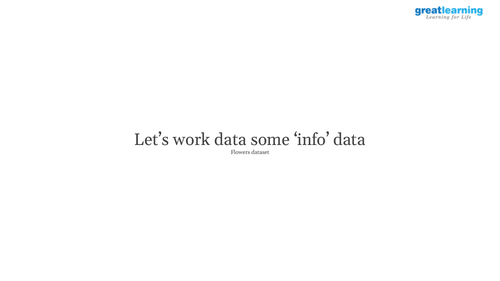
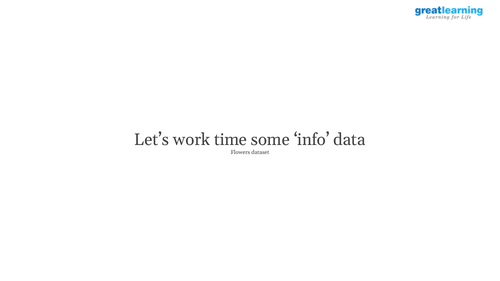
work data: data -> time
